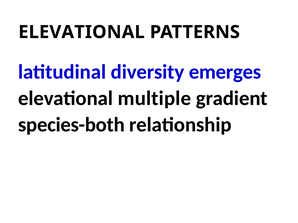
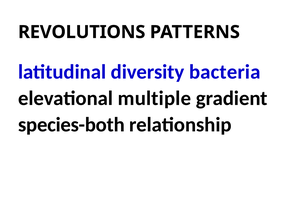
ELEVATIONAL at (82, 32): ELEVATIONAL -> REVOLUTIONS
emerges: emerges -> bacteria
